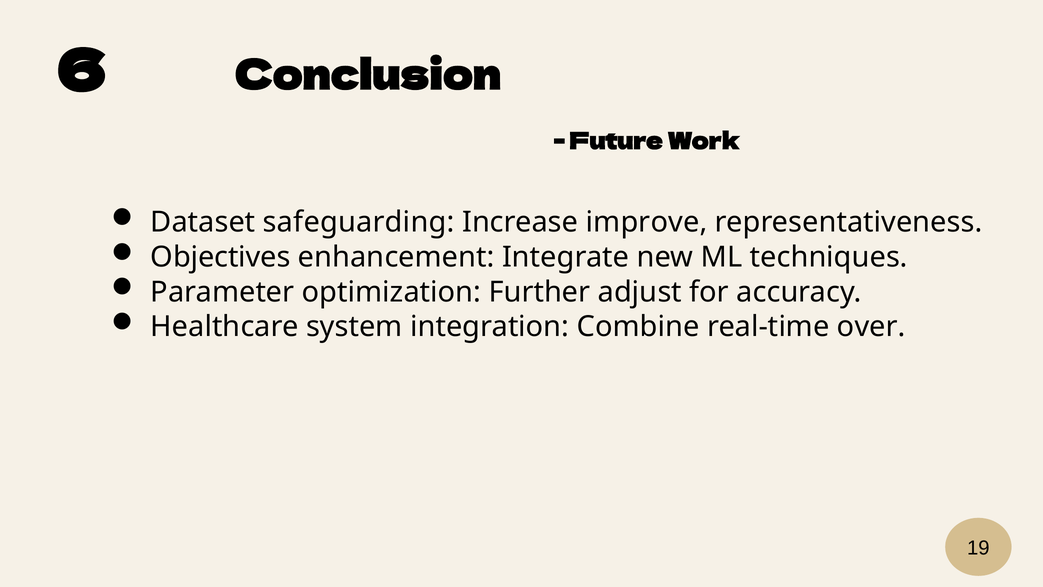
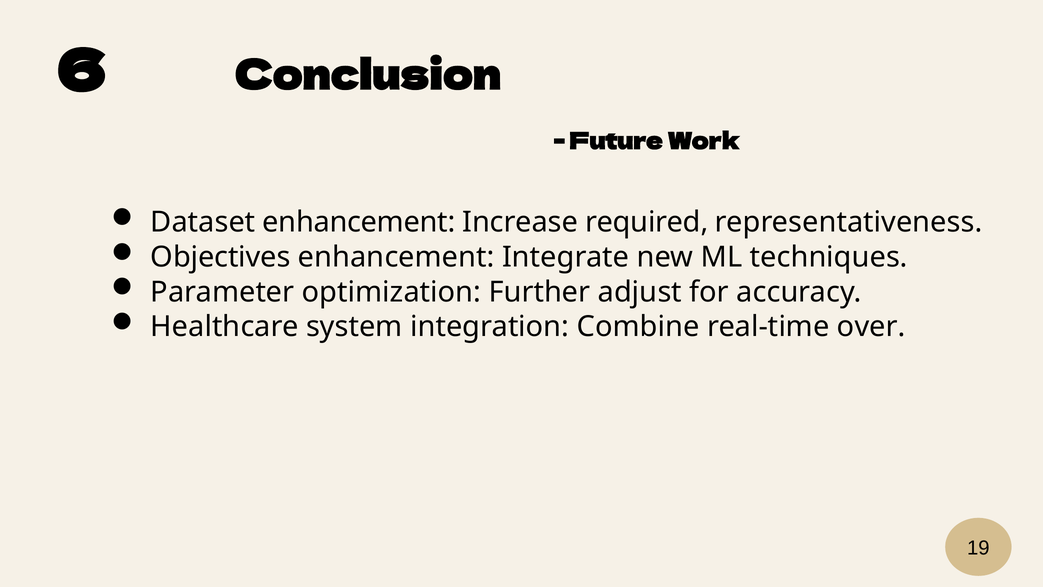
Dataset safeguarding: safeguarding -> enhancement
improve: improve -> required
